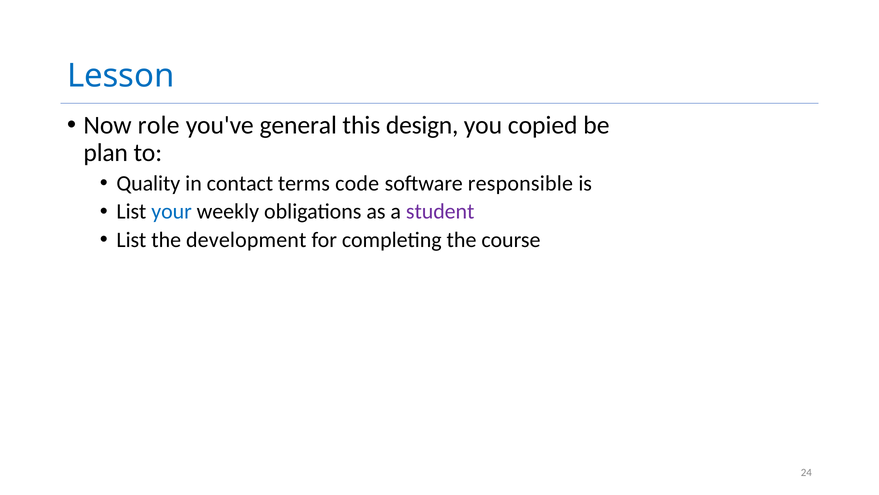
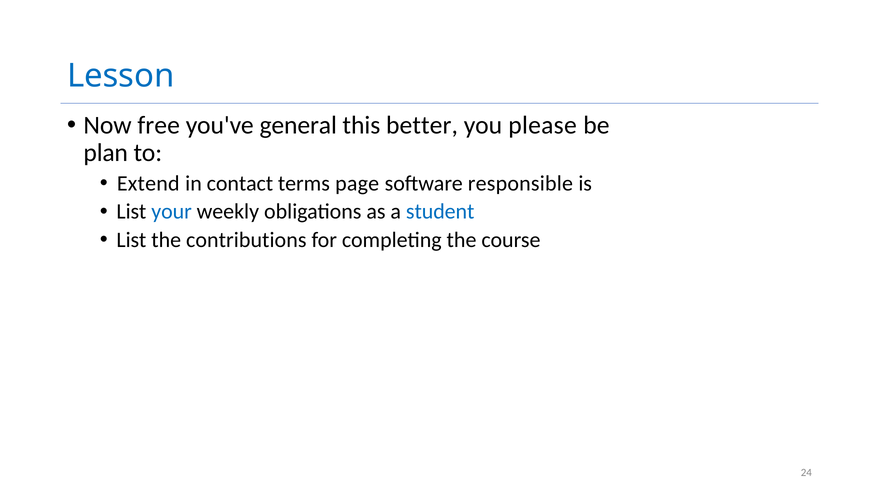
role: role -> free
design: design -> better
copied: copied -> please
Quality: Quality -> Extend
code: code -> page
student colour: purple -> blue
development: development -> contributions
